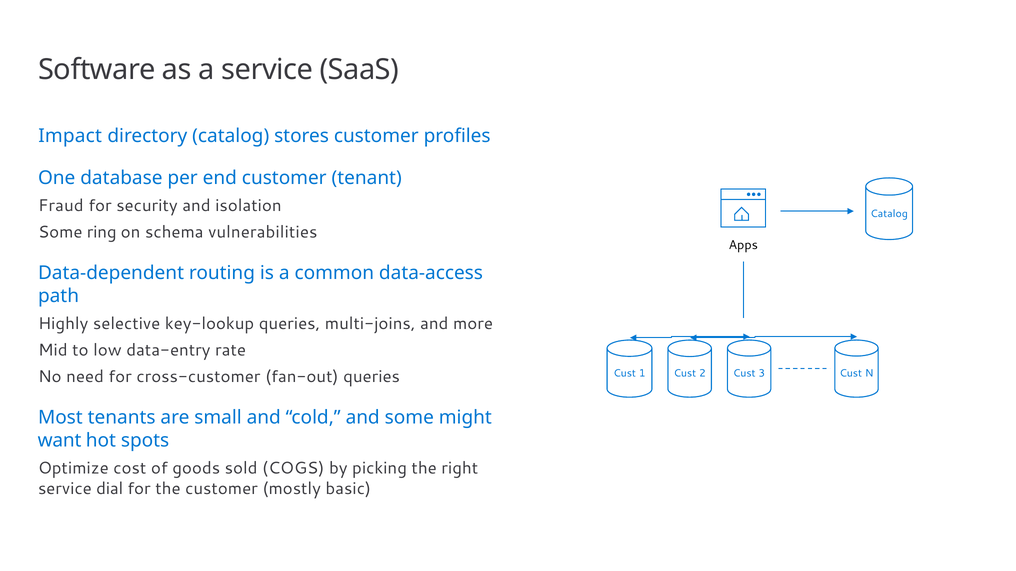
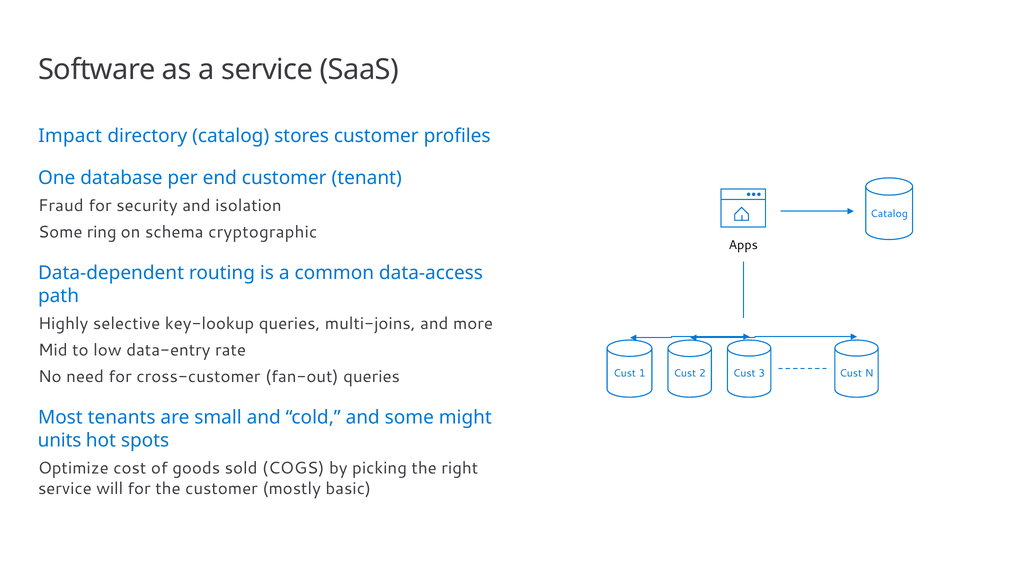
vulnerabilities: vulnerabilities -> cryptographic
want: want -> units
dial: dial -> will
